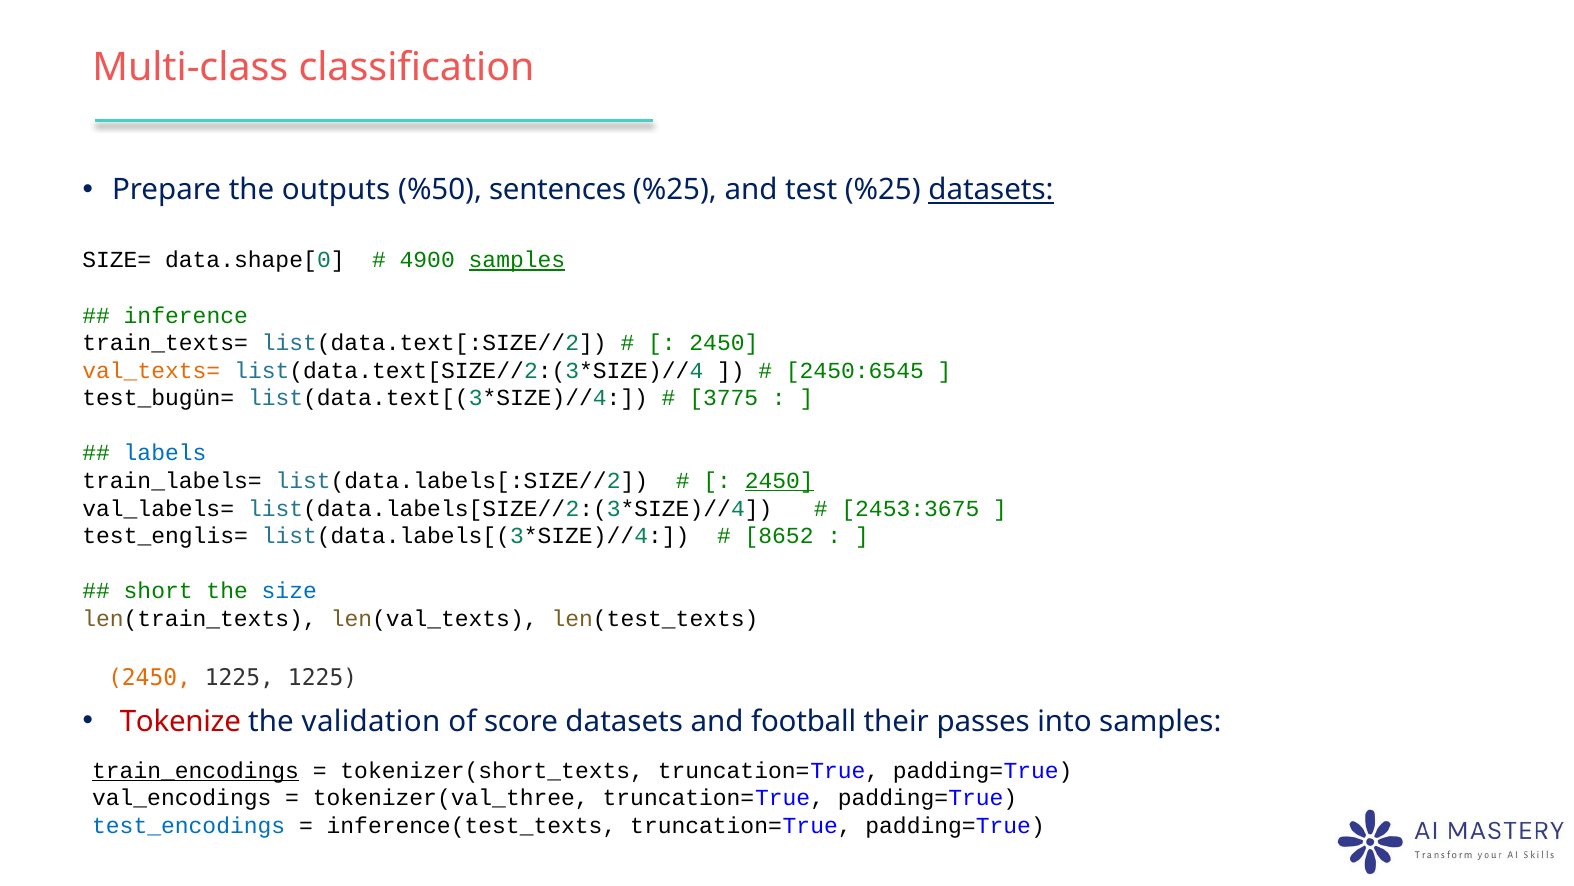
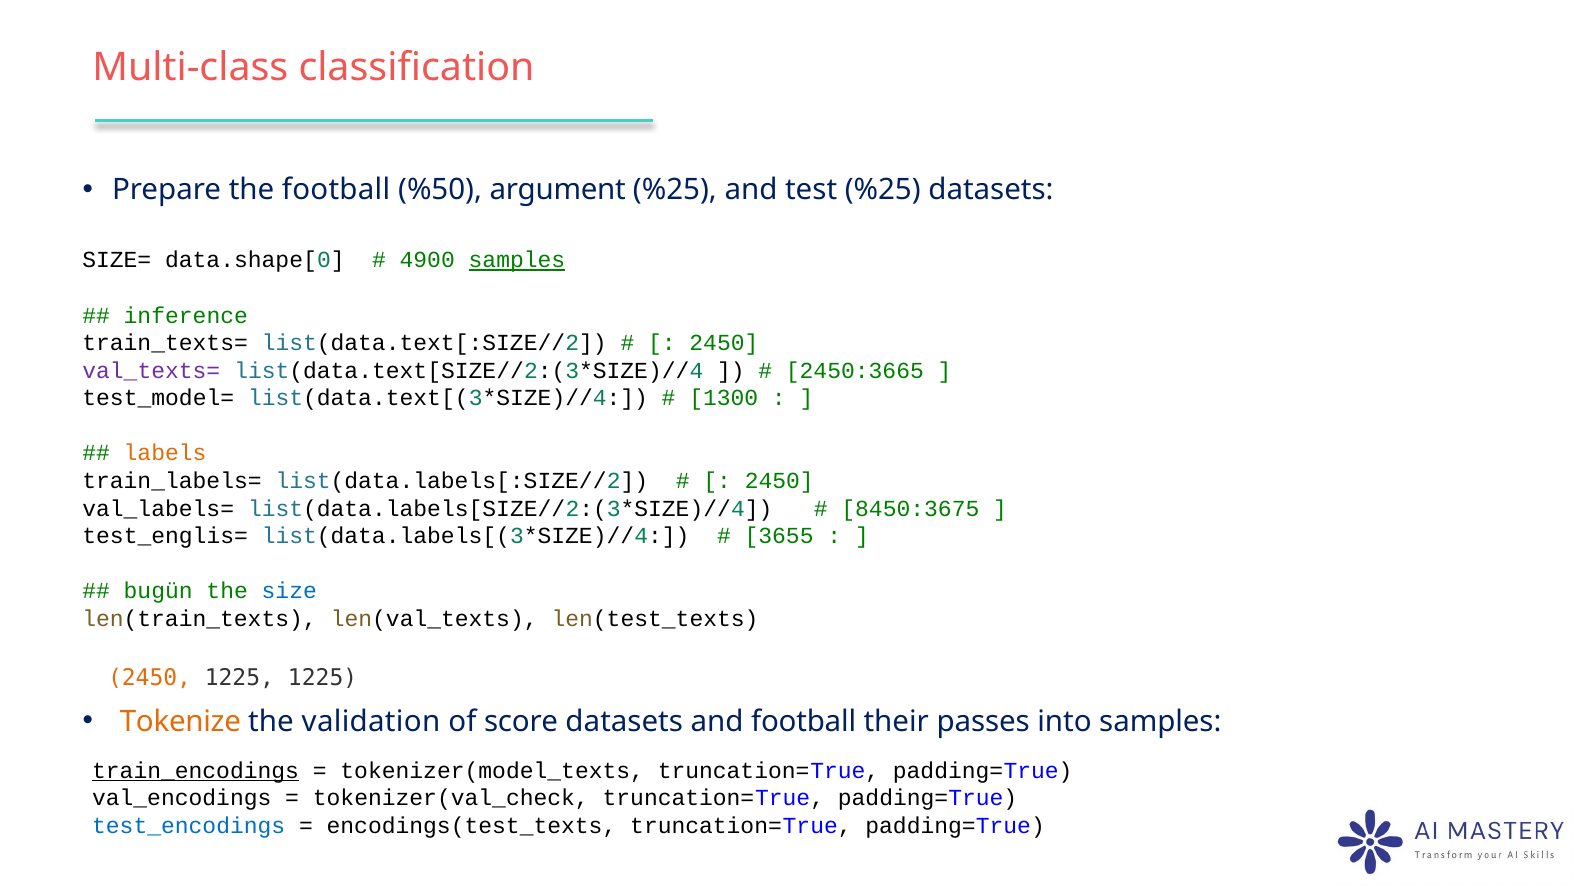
the outputs: outputs -> football
sentences: sentences -> argument
datasets at (991, 190) underline: present -> none
val_texts= colour: orange -> purple
2450:6545: 2450:6545 -> 2450:3665
test_bugün=: test_bugün= -> test_model=
3775: 3775 -> 1300
labels colour: blue -> orange
2450 at (779, 481) underline: present -> none
2453:3675: 2453:3675 -> 8450:3675
8652: 8652 -> 3655
short: short -> bugün
Tokenize colour: red -> orange
tokenizer(short_texts: tokenizer(short_texts -> tokenizer(model_texts
tokenizer(val_three: tokenizer(val_three -> tokenizer(val_check
inference(test_texts: inference(test_texts -> encodings(test_texts
